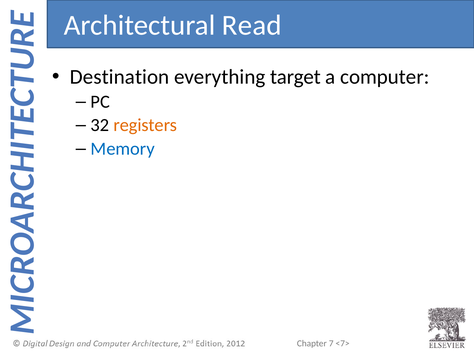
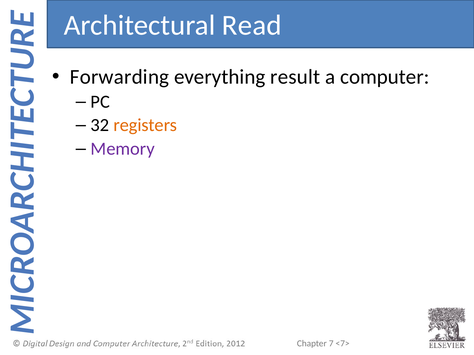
Destination: Destination -> Forwarding
target: target -> result
Memory colour: blue -> purple
